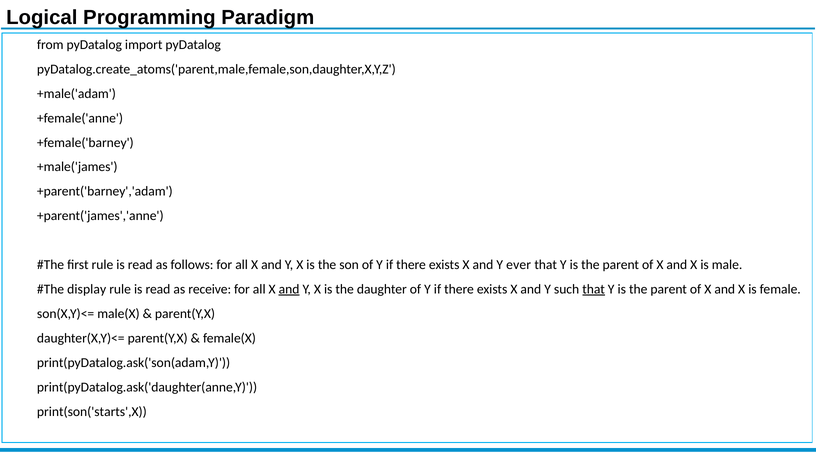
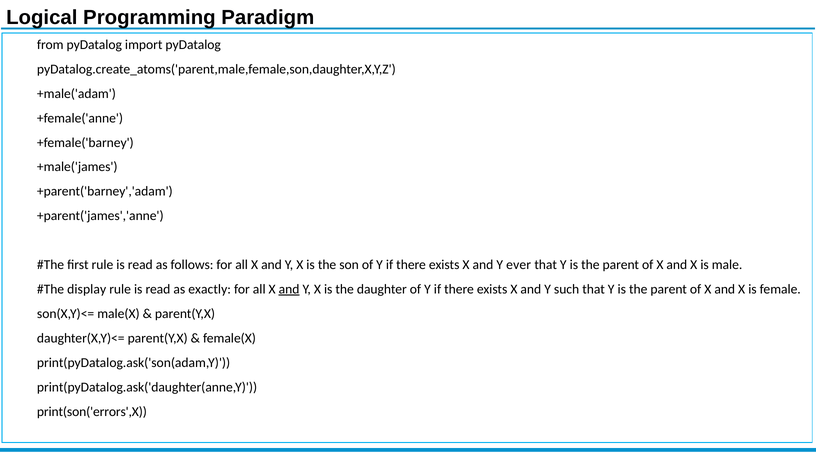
receive: receive -> exactly
that at (594, 289) underline: present -> none
print(son('starts',X: print(son('starts',X -> print(son('errors',X
